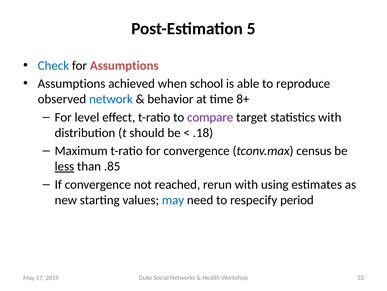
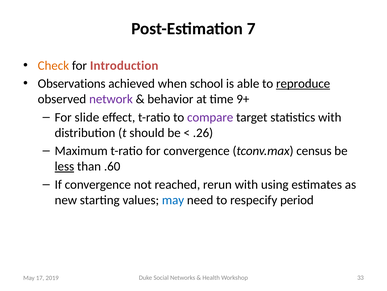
5: 5 -> 7
Check colour: blue -> orange
for Assumptions: Assumptions -> Introduction
Assumptions at (72, 83): Assumptions -> Observations
reproduce underline: none -> present
network colour: blue -> purple
8+: 8+ -> 9+
level: level -> slide
.18: .18 -> .26
.85: .85 -> .60
